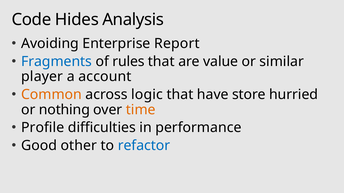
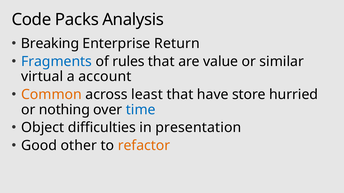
Hides: Hides -> Packs
Avoiding: Avoiding -> Breaking
Report: Report -> Return
player: player -> virtual
logic: logic -> least
time colour: orange -> blue
Profile: Profile -> Object
performance: performance -> presentation
refactor colour: blue -> orange
